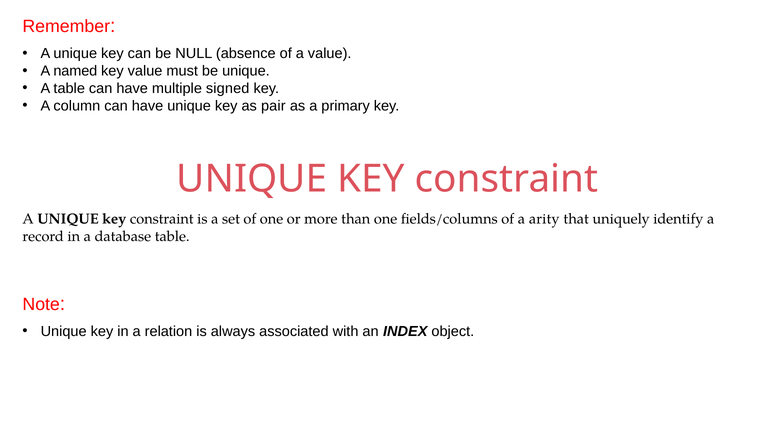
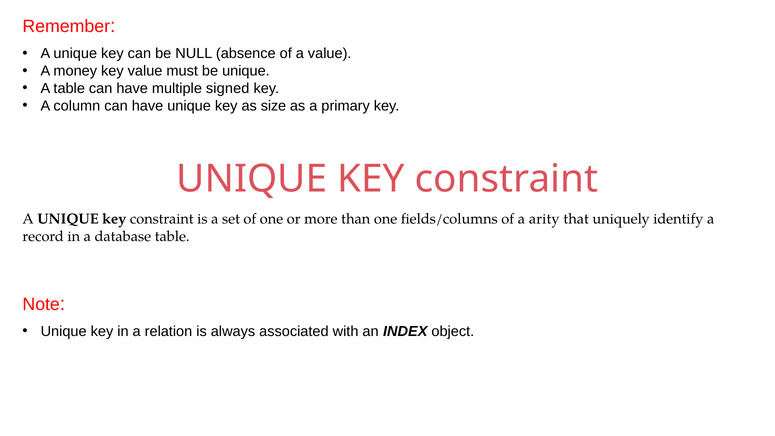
named: named -> money
pair: pair -> size
